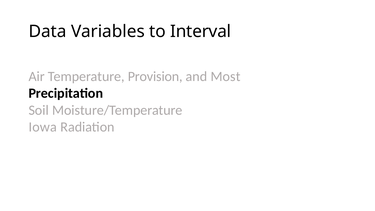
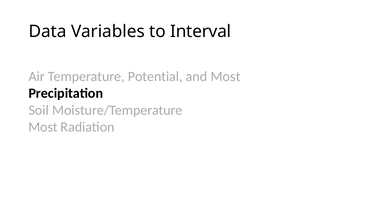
Provision: Provision -> Potential
Iowa at (43, 127): Iowa -> Most
